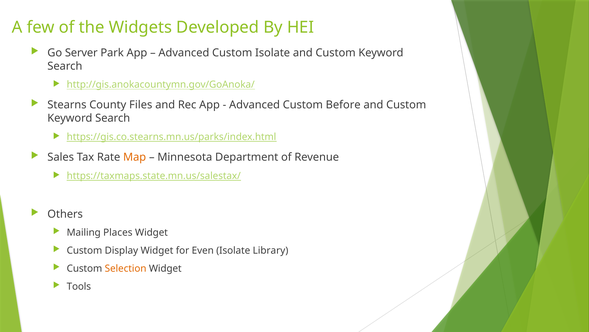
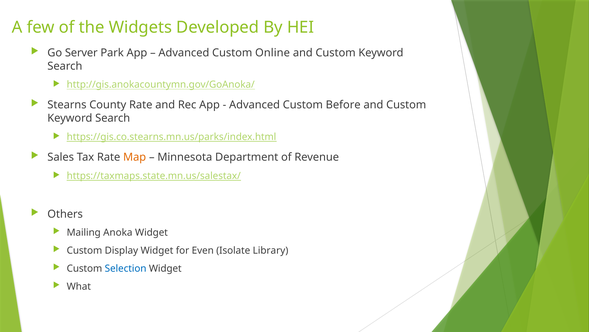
Custom Isolate: Isolate -> Online
County Files: Files -> Rate
Places: Places -> Anoka
Selection colour: orange -> blue
Tools: Tools -> What
